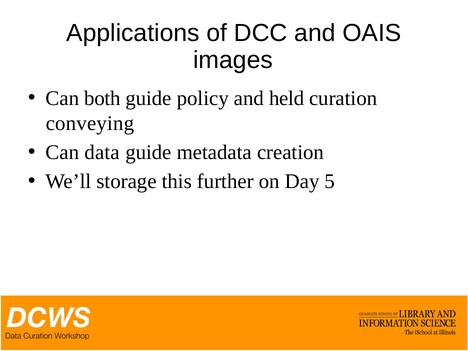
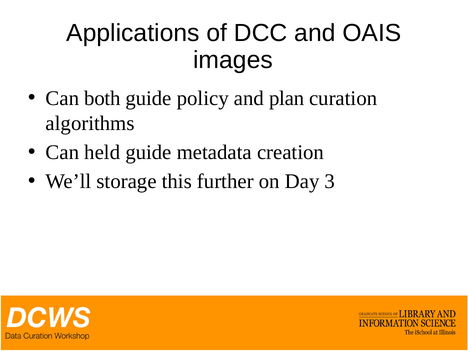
held: held -> plan
conveying: conveying -> algorithms
data: data -> held
5: 5 -> 3
